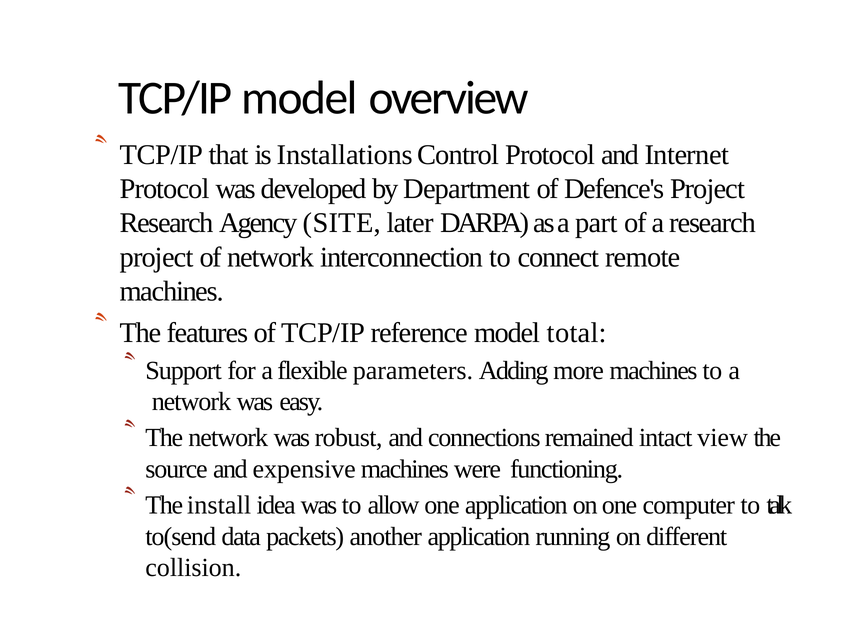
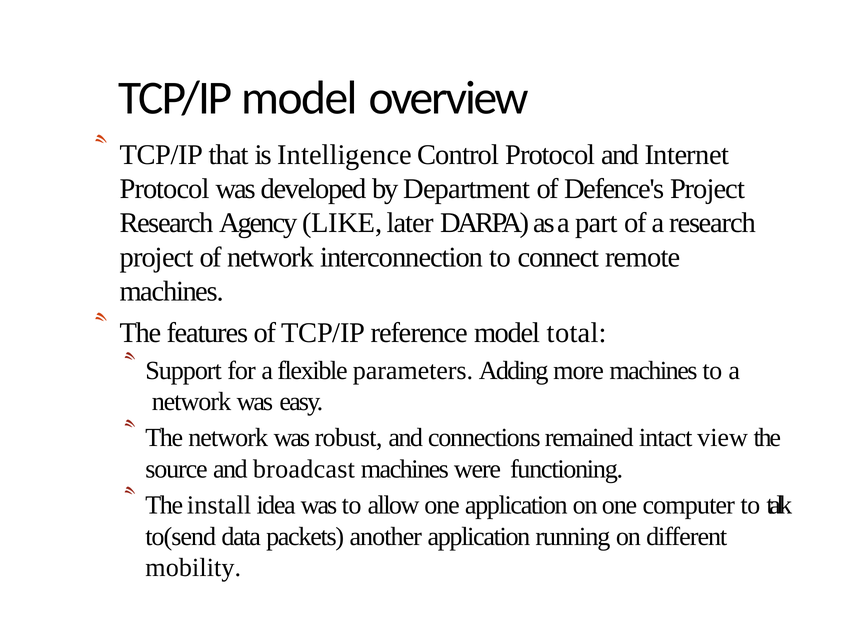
Installations: Installations -> Intelligence
SITE: SITE -> LIKE
expensive: expensive -> broadcast
collision: collision -> mobility
